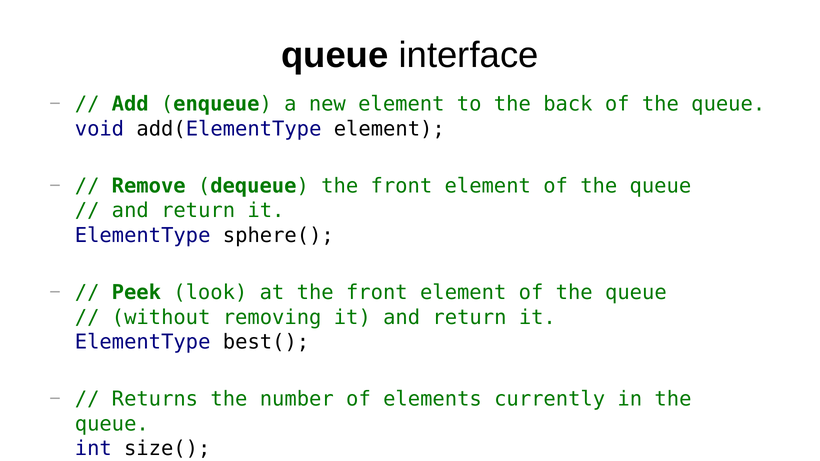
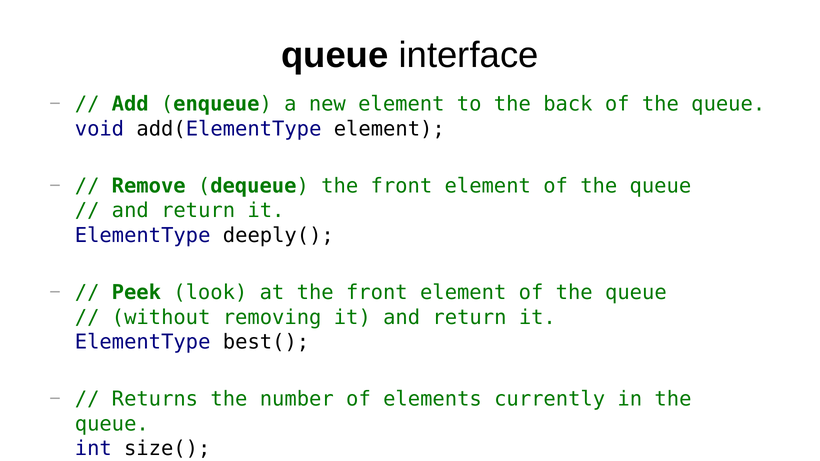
sphere(: sphere( -> deeply(
